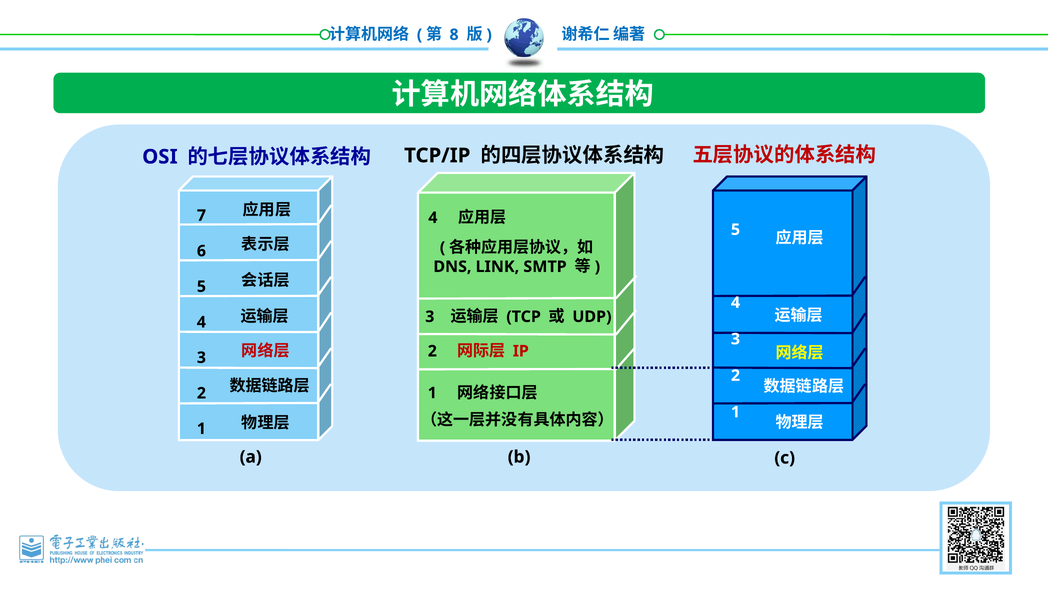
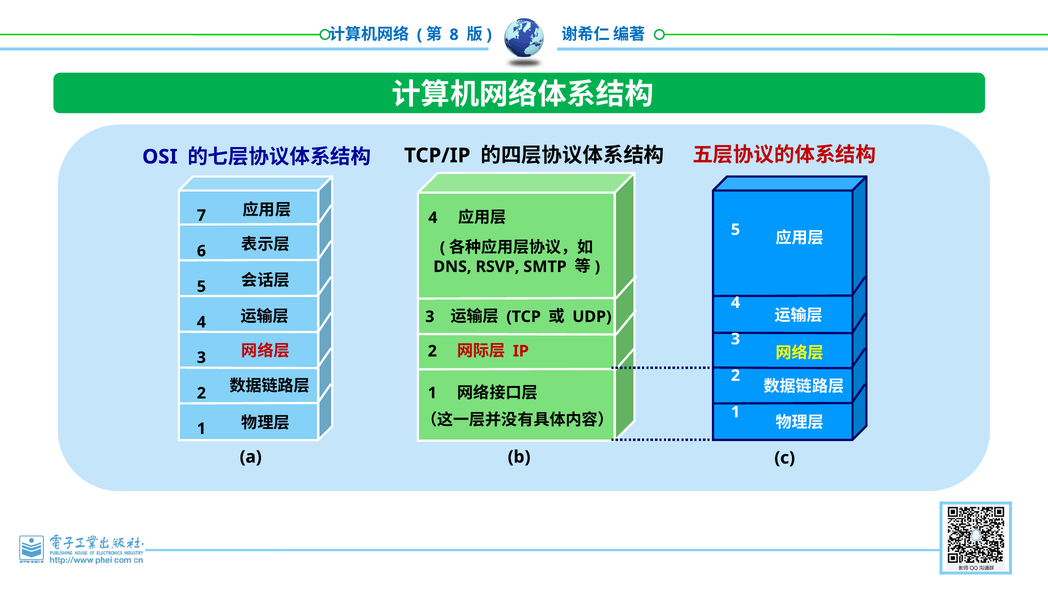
LINK: LINK -> RSVP
